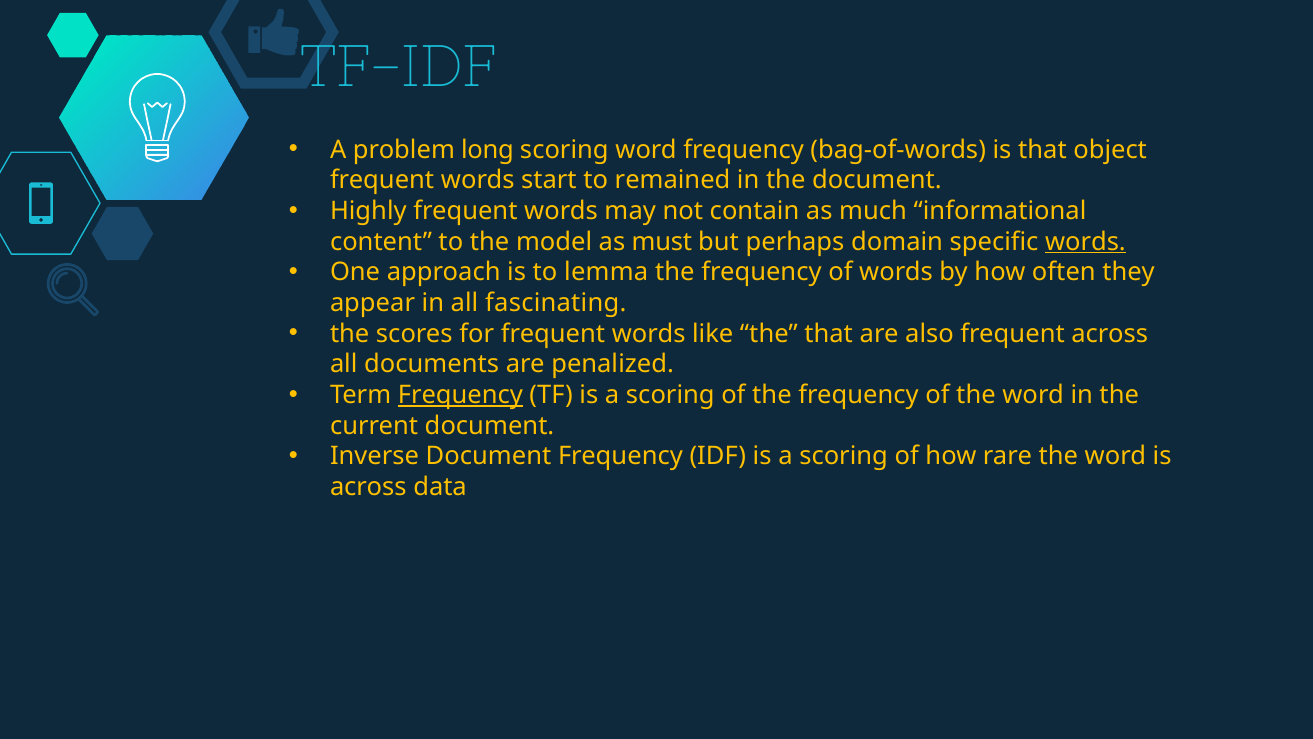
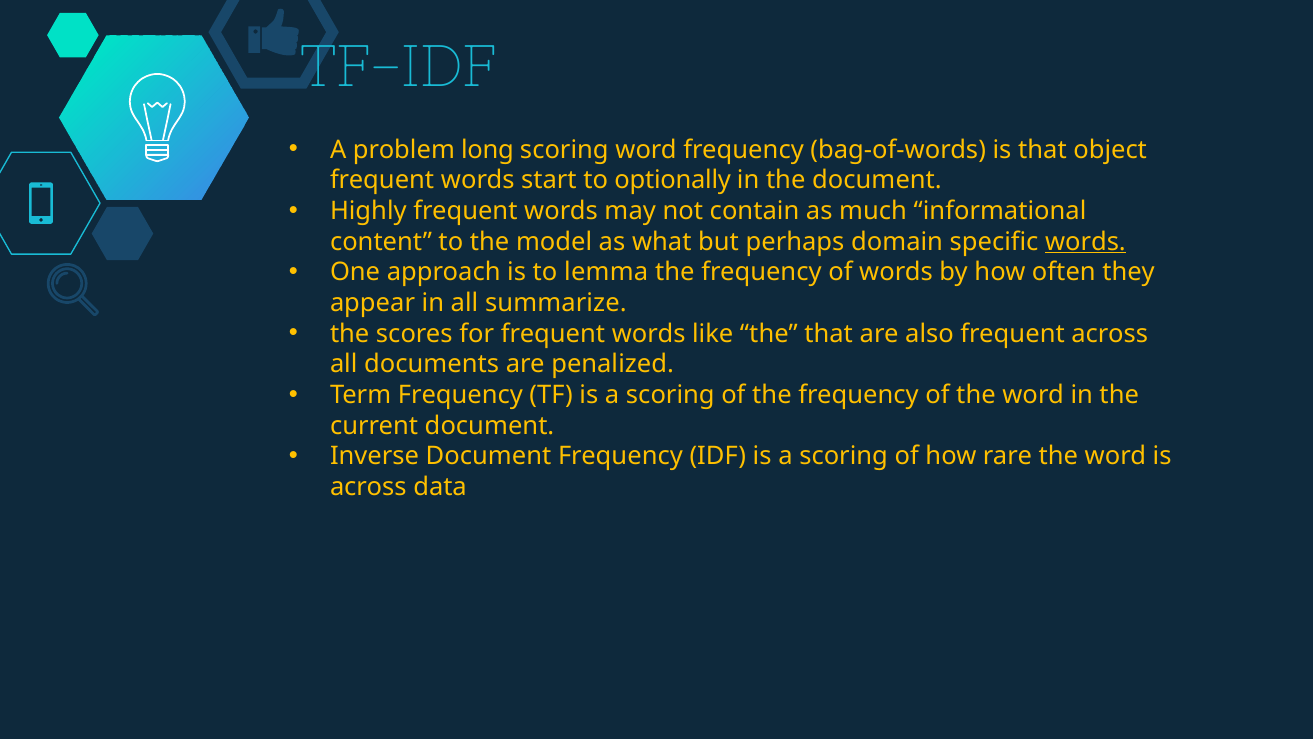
remained: remained -> optionally
must: must -> what
fascinating: fascinating -> summarize
Frequency at (460, 395) underline: present -> none
